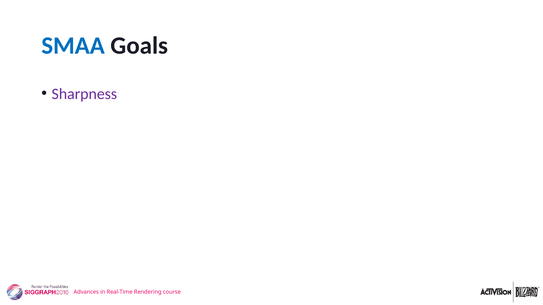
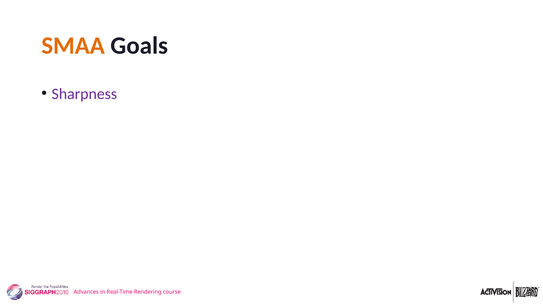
SMAA colour: blue -> orange
